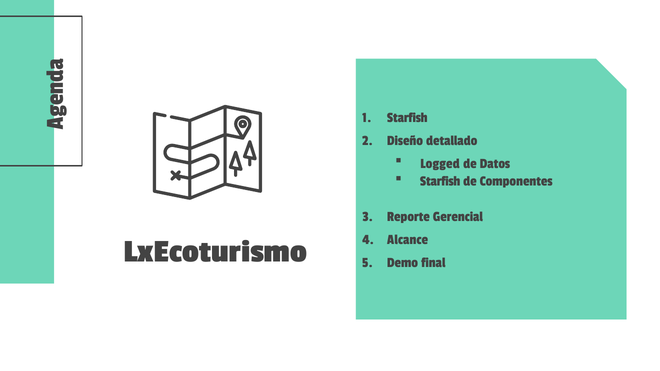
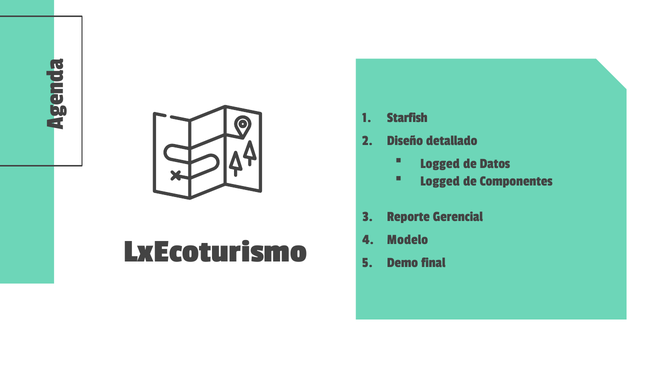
Starfish at (440, 181): Starfish -> Logged
Alcance: Alcance -> Modelo
